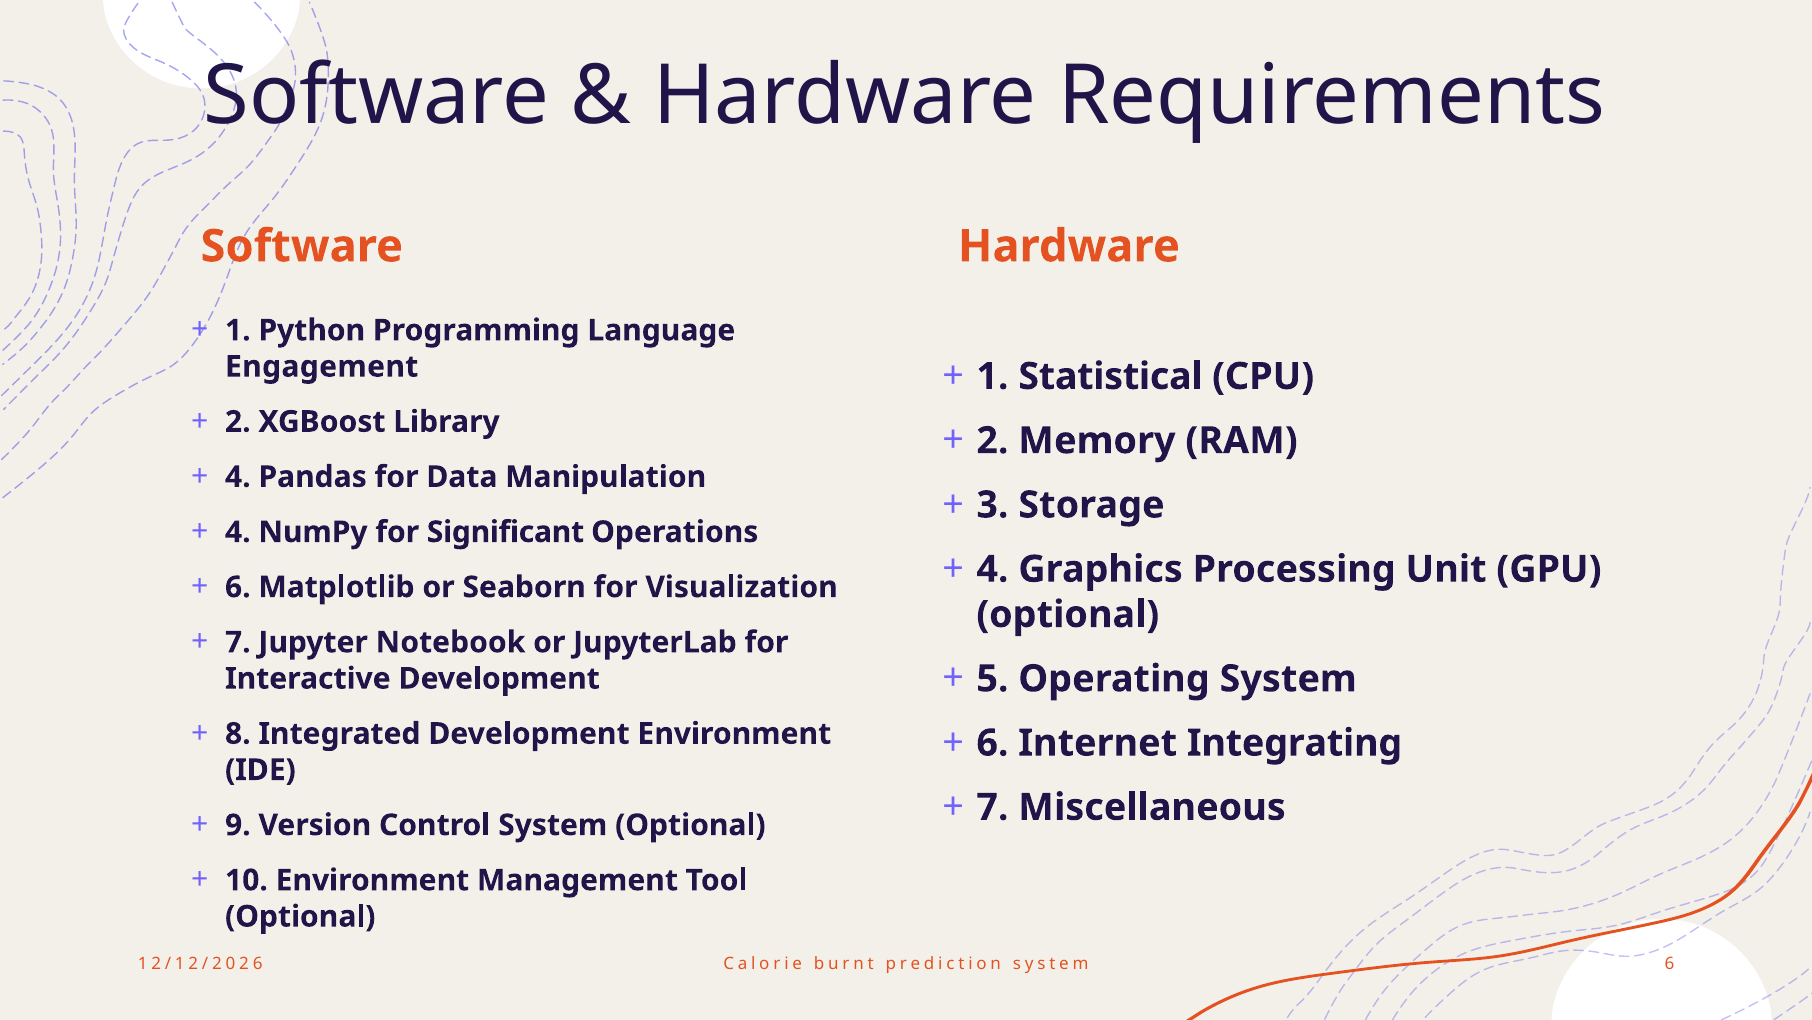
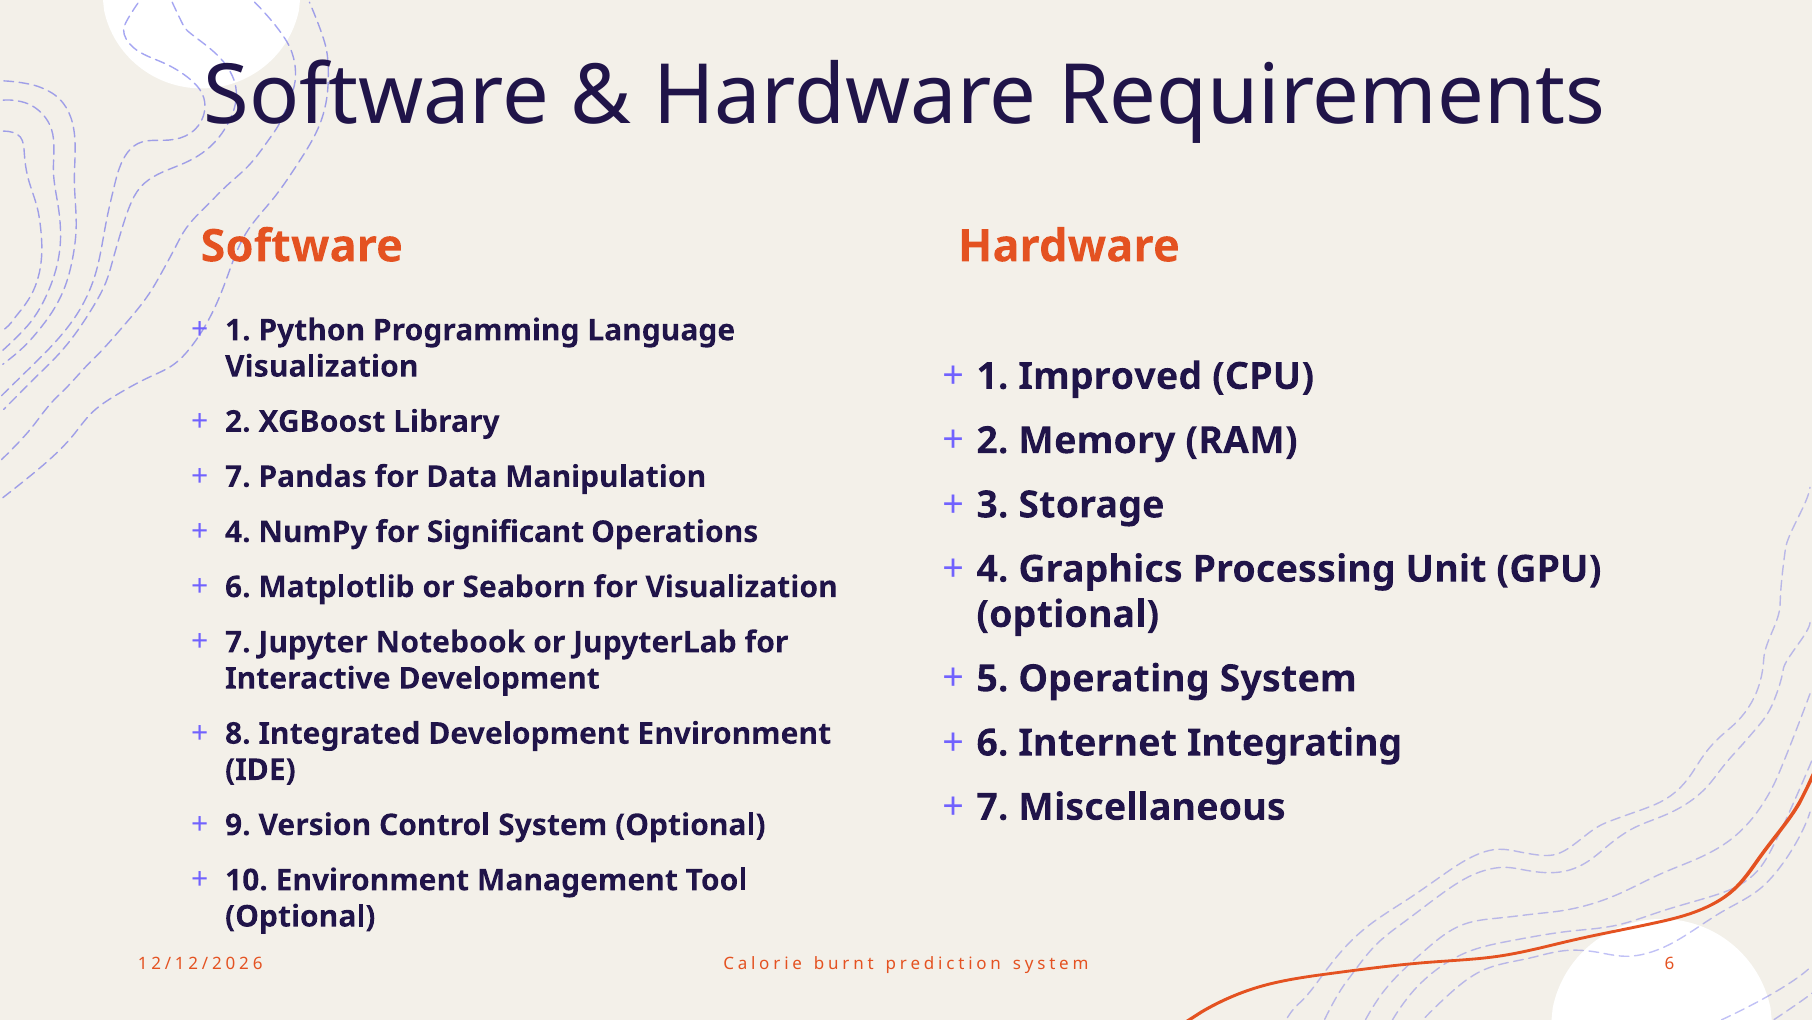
Engagement at (322, 366): Engagement -> Visualization
Statistical: Statistical -> Improved
4 at (238, 477): 4 -> 7
